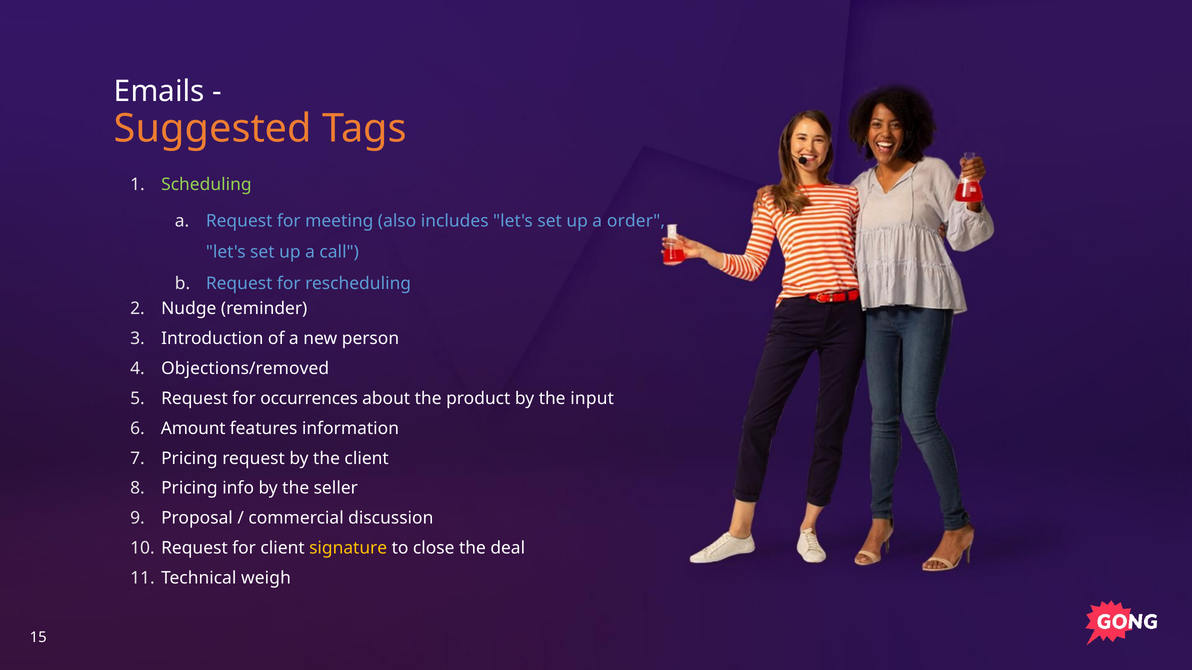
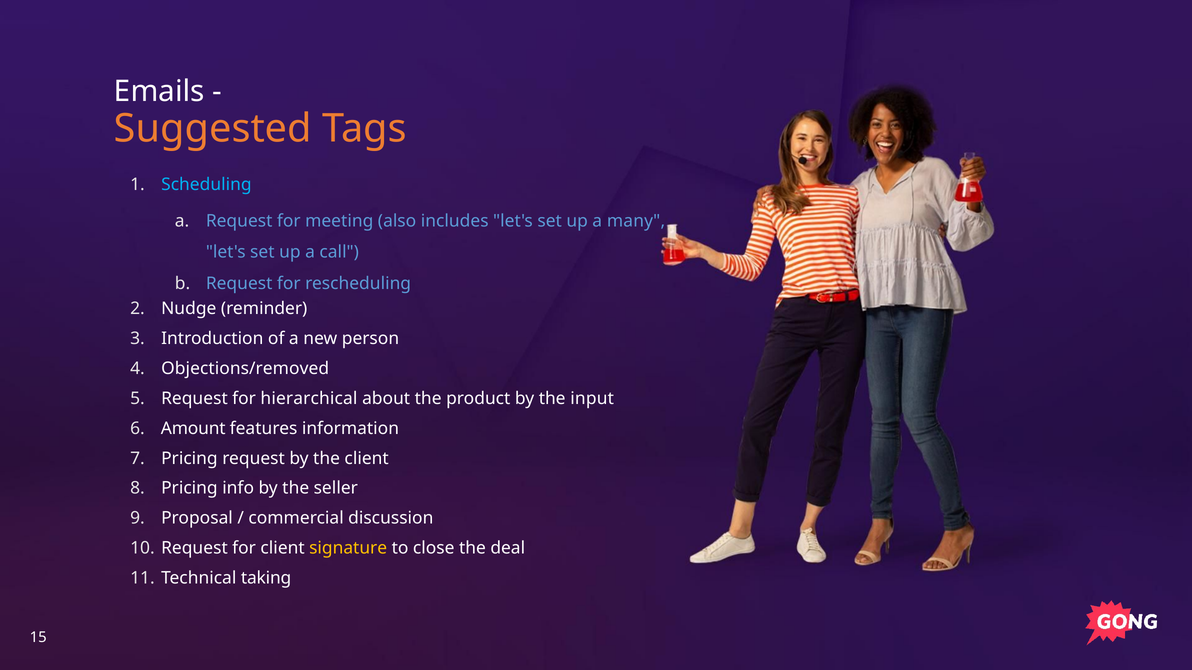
Scheduling colour: light green -> light blue
order: order -> many
occurrences: occurrences -> hierarchical
weigh: weigh -> taking
